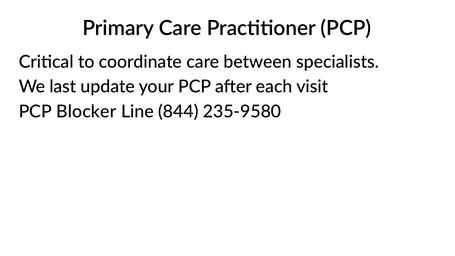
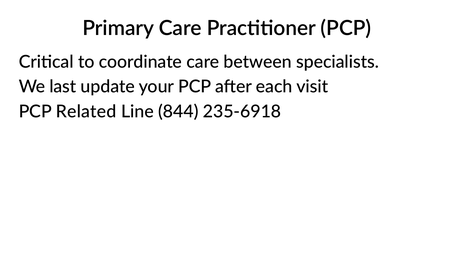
Blocker: Blocker -> Related
235-9580: 235-9580 -> 235-6918
